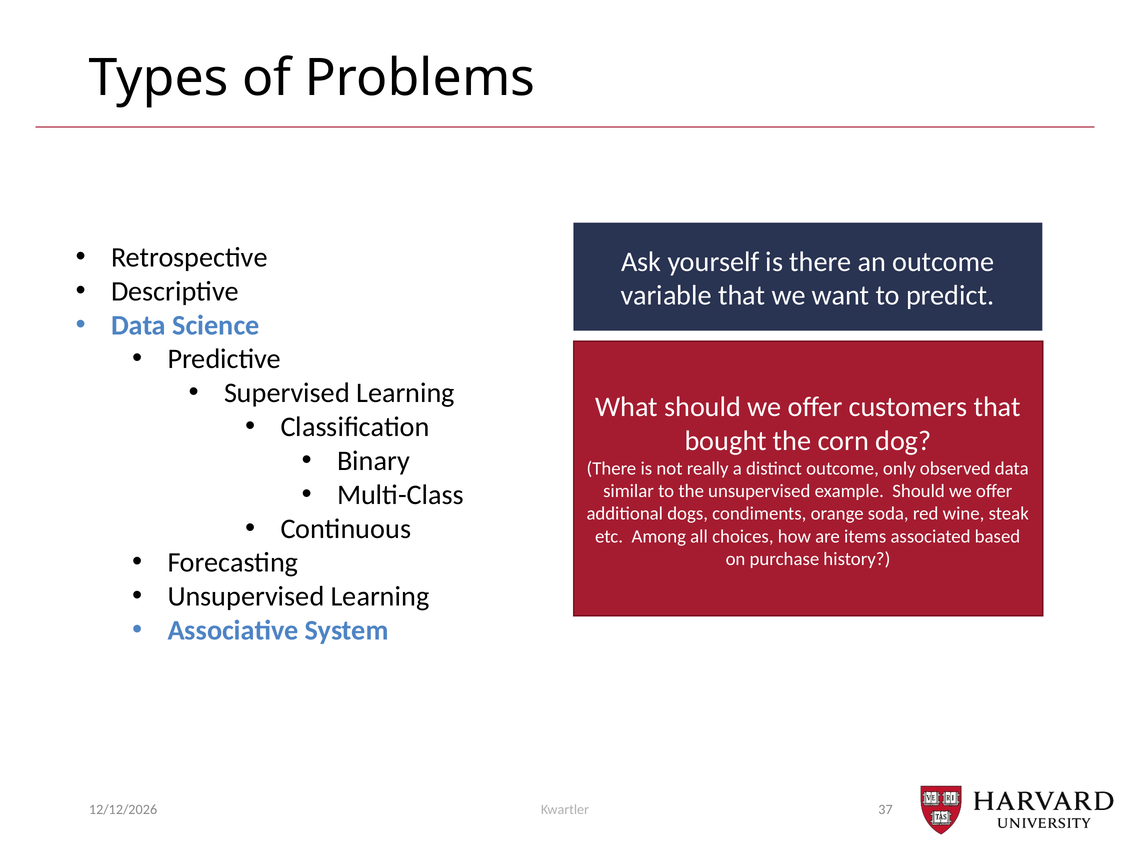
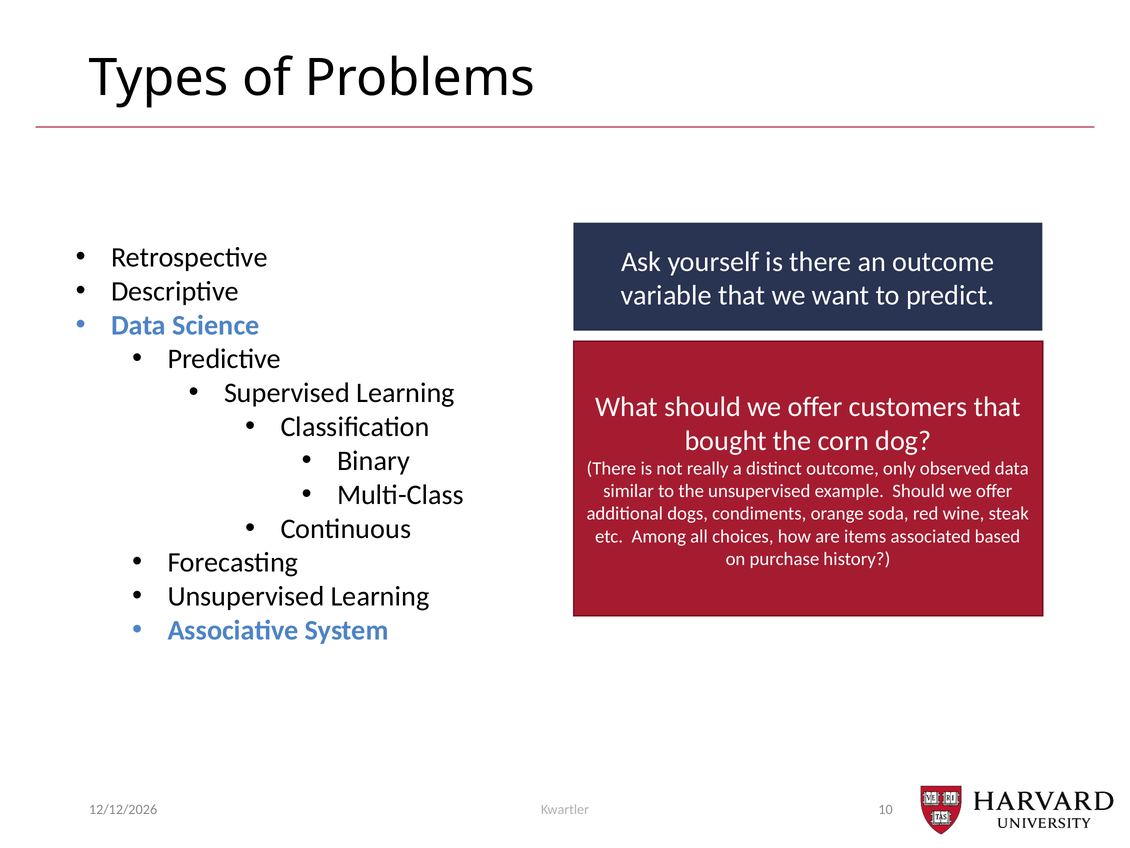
37: 37 -> 10
